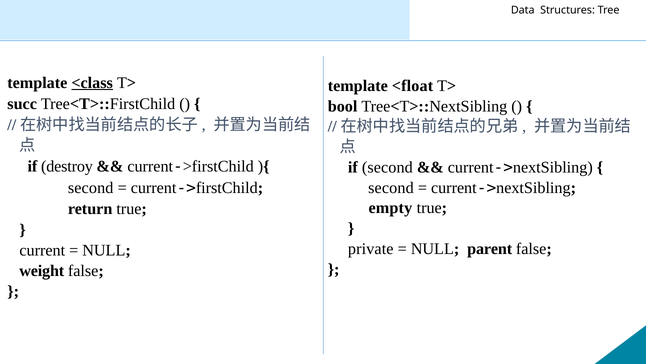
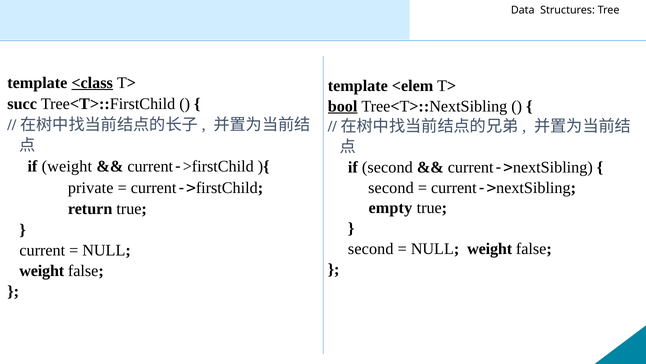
<float: <float -> <elem
bool underline: none -> present
if destroy: destroy -> weight
second at (91, 187): second -> private
private at (371, 248): private -> second
parent at (490, 248): parent -> weight
